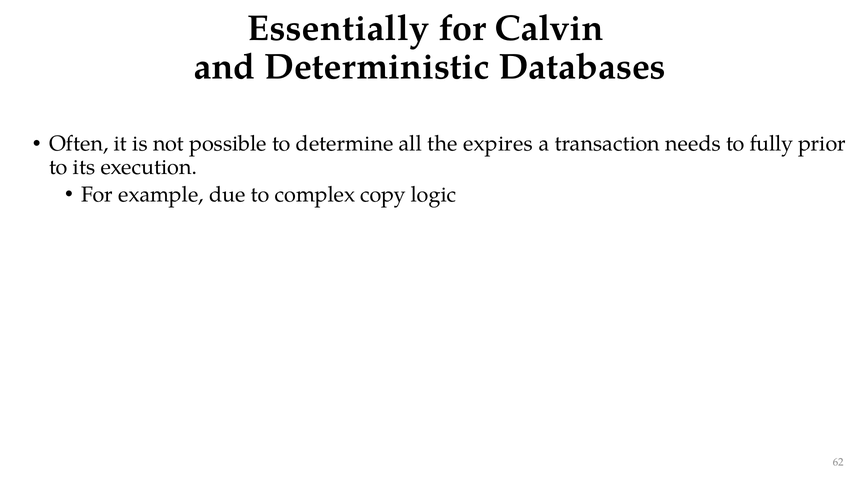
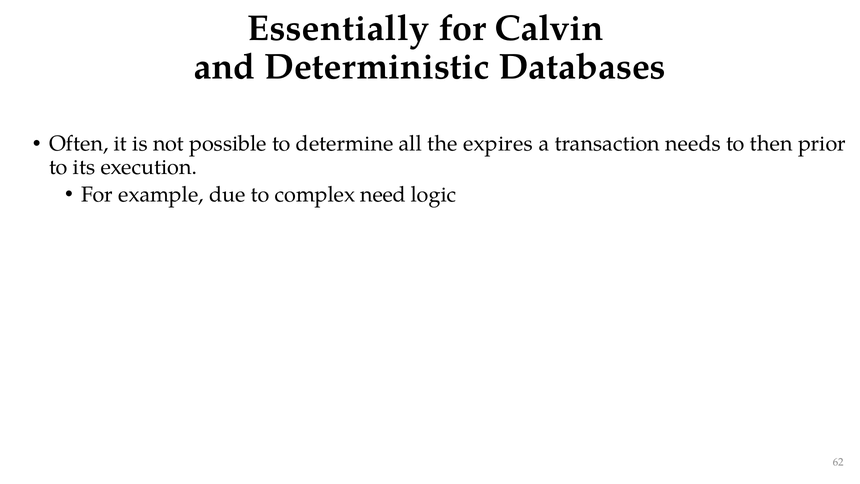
fully: fully -> then
copy: copy -> need
